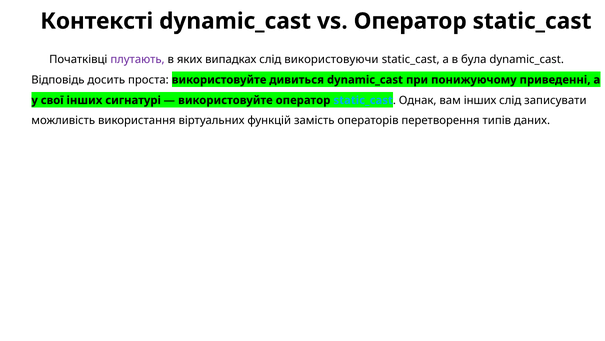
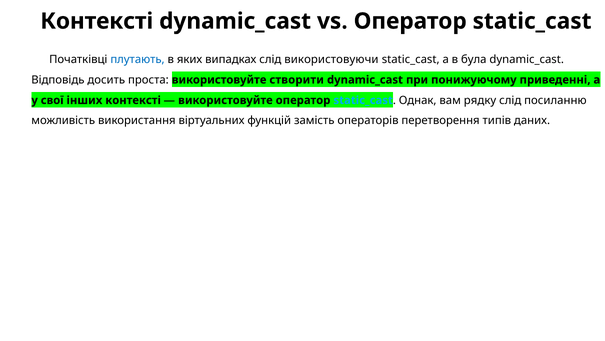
плутають colour: purple -> blue
дивиться: дивиться -> створити
інших сигнатурі: сигнатурі -> контексті
вам інших: інших -> рядку
записувати: записувати -> посиланню
